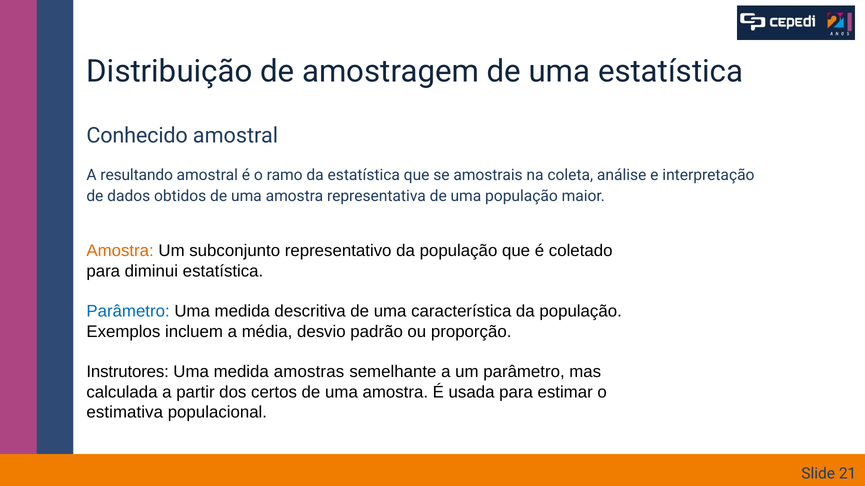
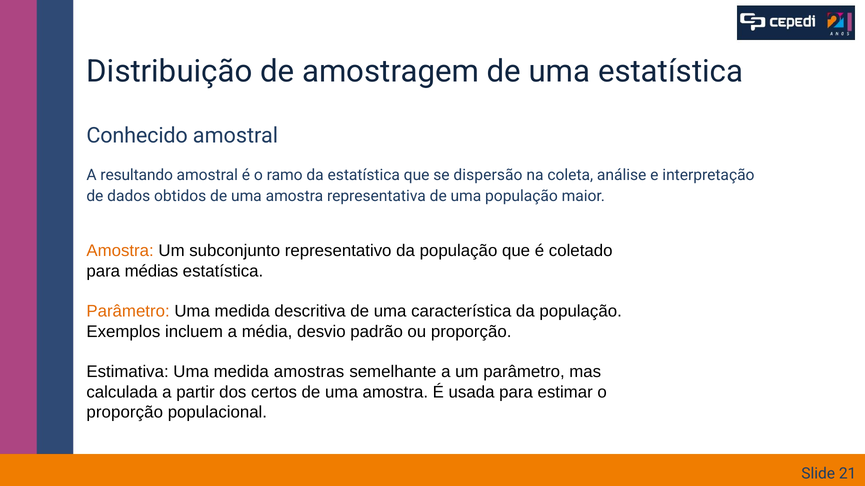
amostrais: amostrais -> dispersão
diminui: diminui -> médias
Parâmetro at (128, 312) colour: blue -> orange
Instrutores: Instrutores -> Estimativa
estimativa at (125, 413): estimativa -> proporção
